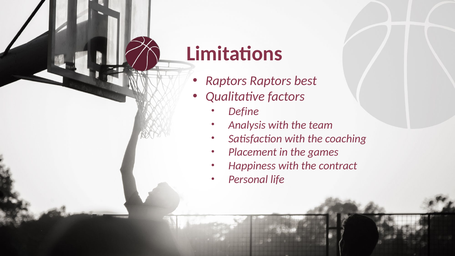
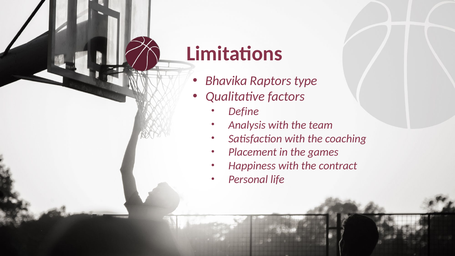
Raptors at (226, 81): Raptors -> Bhavika
best: best -> type
